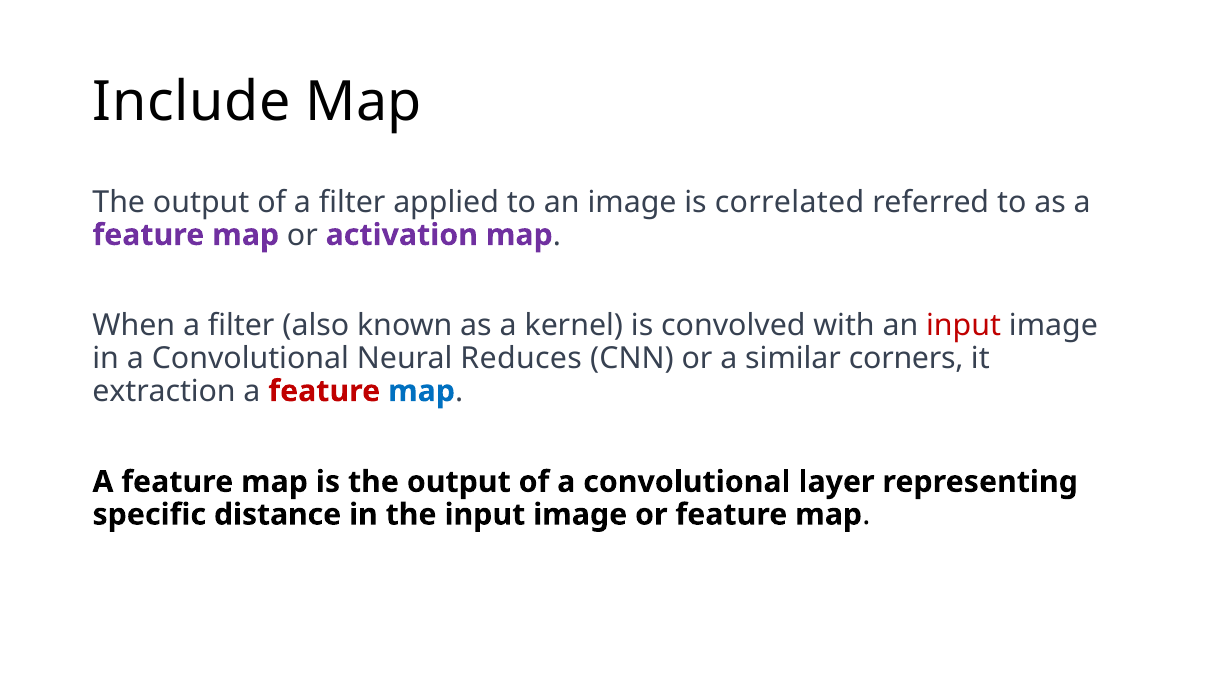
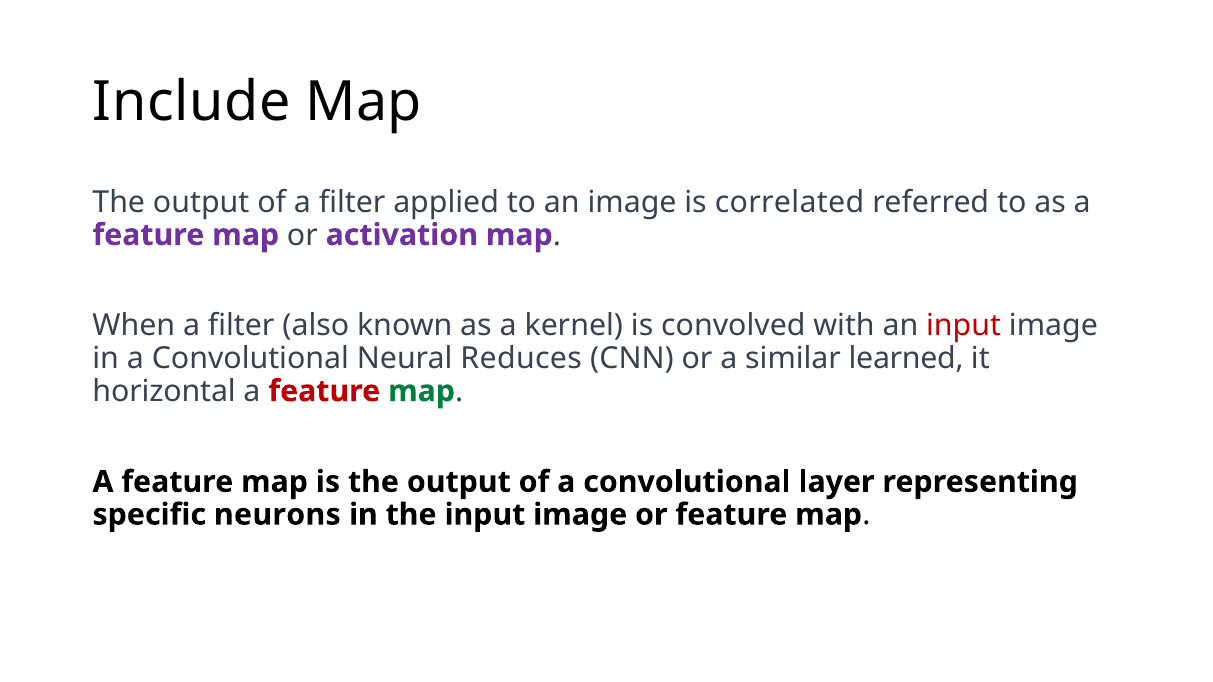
corners: corners -> learned
extraction: extraction -> horizontal
map at (422, 391) colour: blue -> green
distance: distance -> neurons
